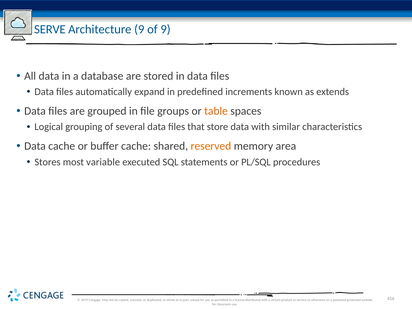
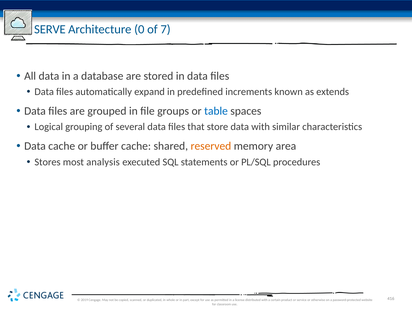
Architecture 9: 9 -> 0
of 9: 9 -> 7
table colour: orange -> blue
variable: variable -> analysis
